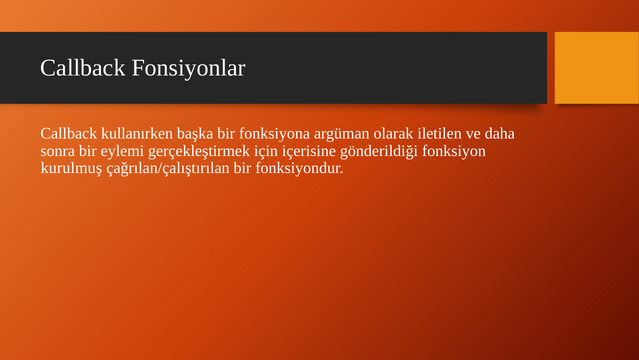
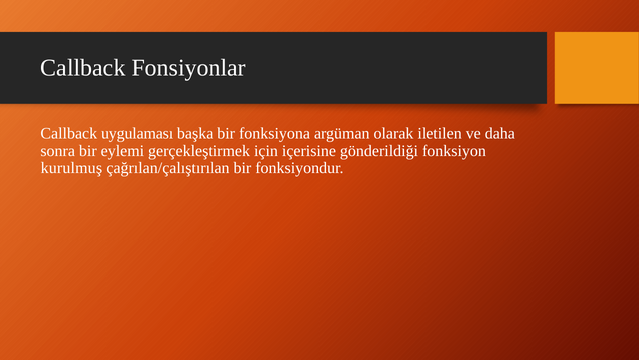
kullanırken: kullanırken -> uygulaması
